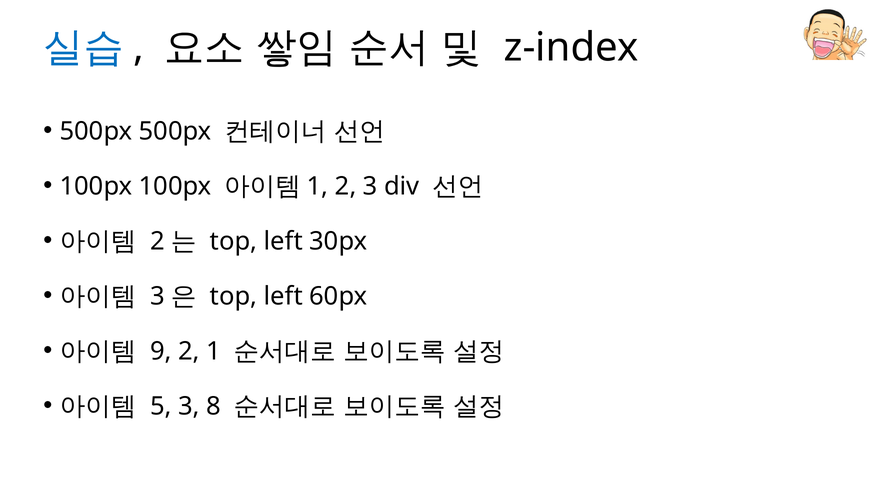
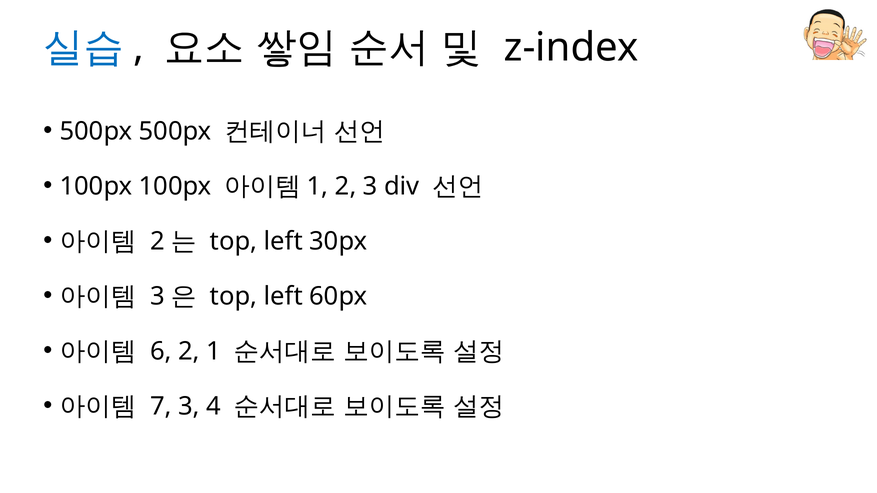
9: 9 -> 6
5: 5 -> 7
8: 8 -> 4
